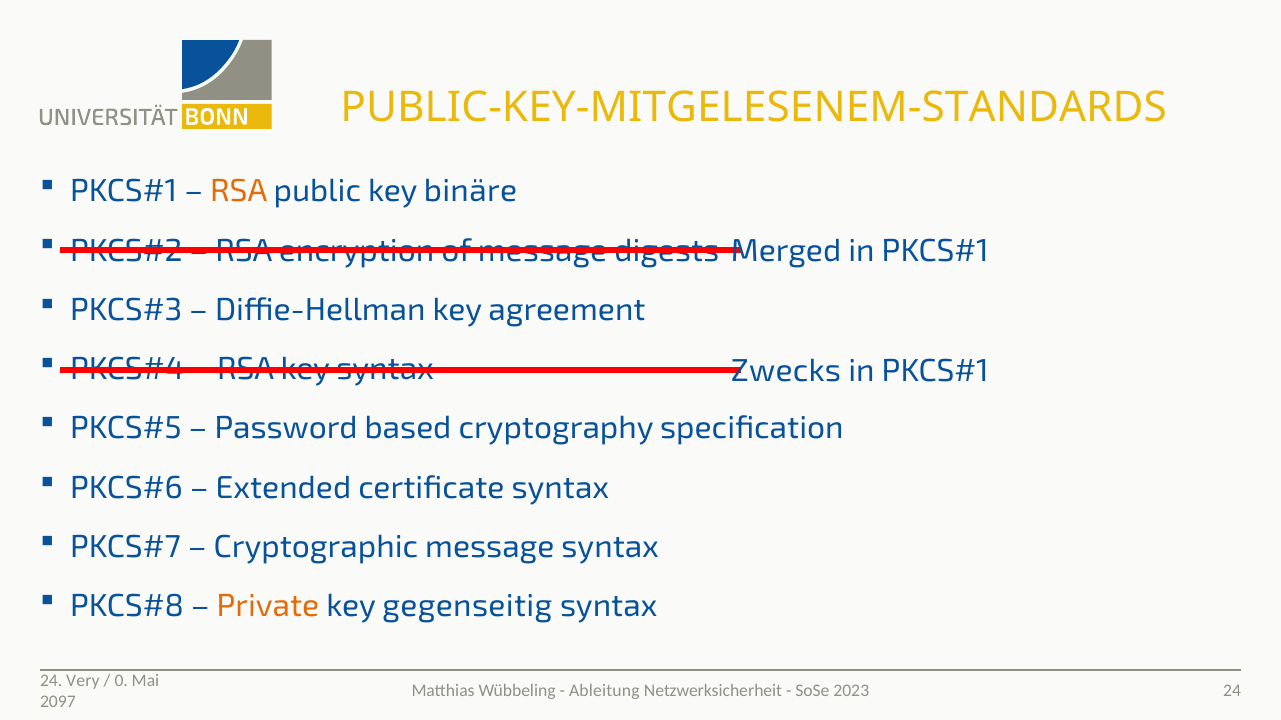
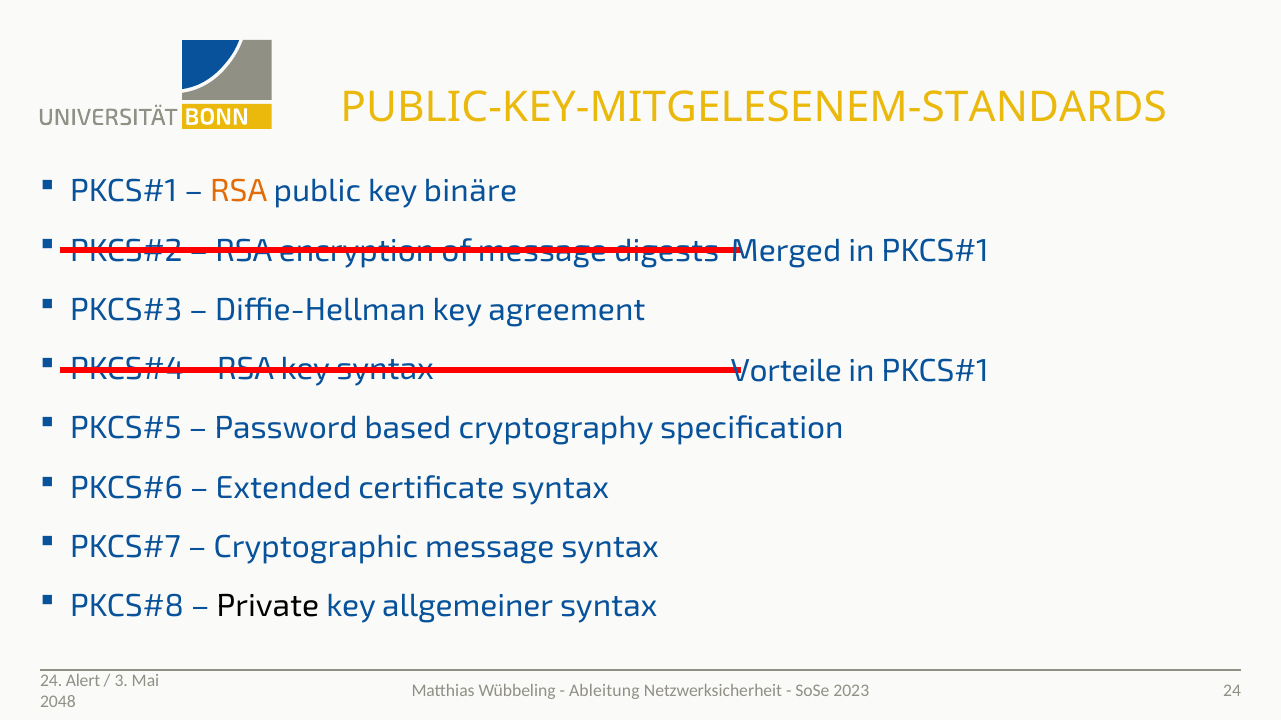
Zwecks: Zwecks -> Vorteile
Private colour: orange -> black
gegenseitig: gegenseitig -> allgemeiner
Very: Very -> Alert
0: 0 -> 3
2097: 2097 -> 2048
